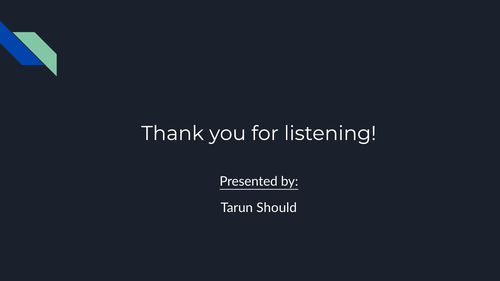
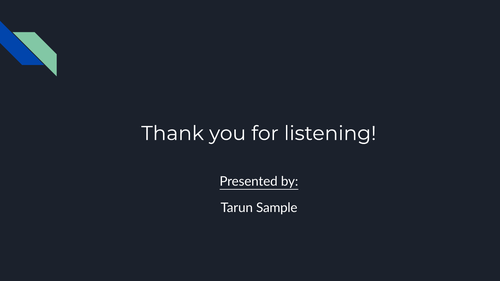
Should: Should -> Sample
